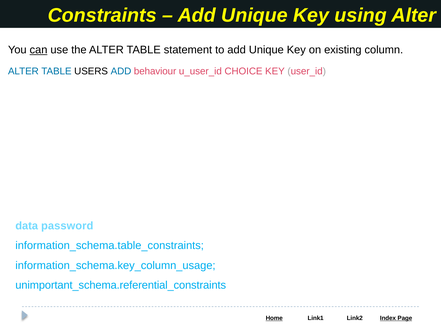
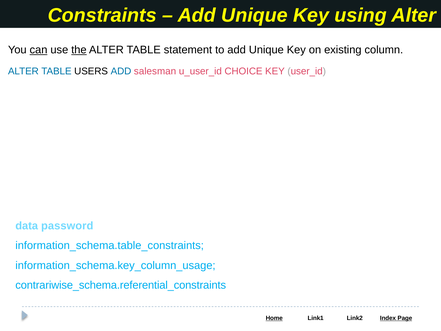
the underline: none -> present
behaviour: behaviour -> salesman
unimportant_schema.referential_constraints: unimportant_schema.referential_constraints -> contrariwise_schema.referential_constraints
